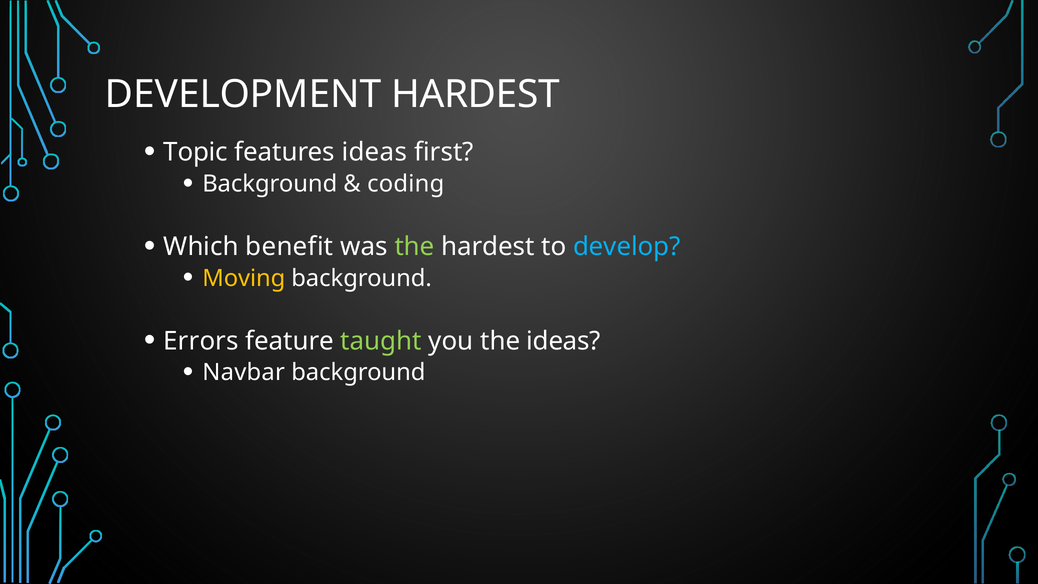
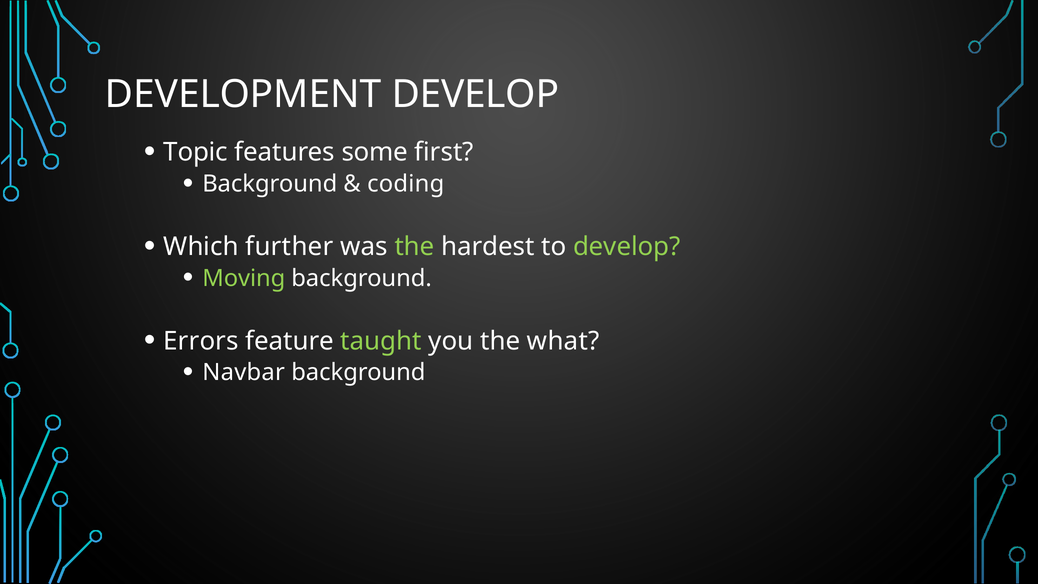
DEVELOPMENT HARDEST: HARDEST -> DEVELOP
features ideas: ideas -> some
benefit: benefit -> further
develop at (627, 247) colour: light blue -> light green
Moving colour: yellow -> light green
the ideas: ideas -> what
